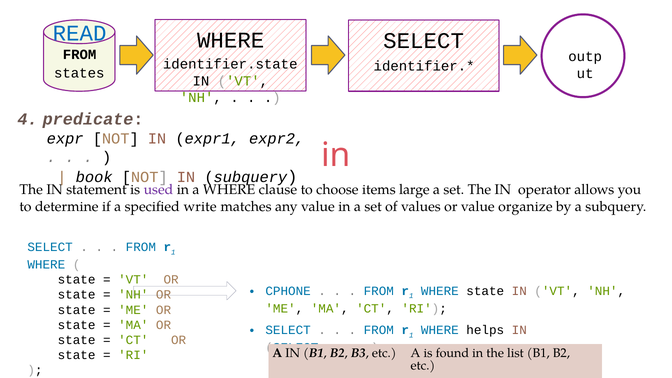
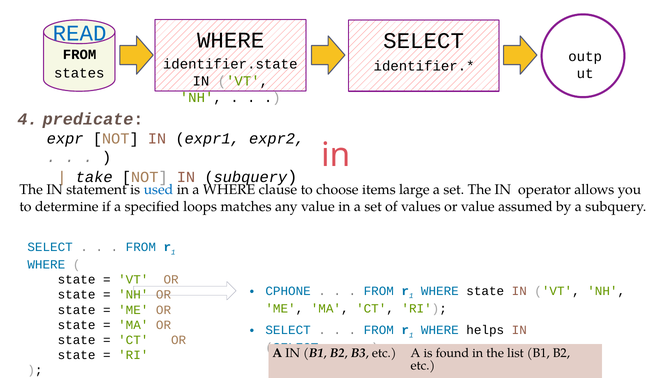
book: book -> take
used colour: purple -> blue
write: write -> loops
organize: organize -> assumed
